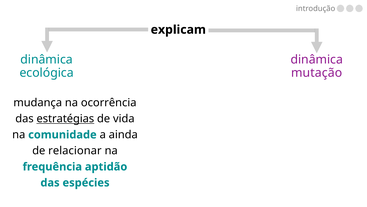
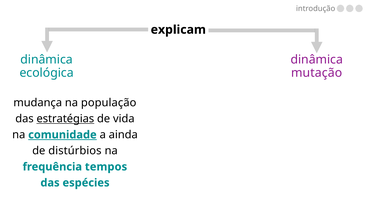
ocorrência: ocorrência -> população
comunidade underline: none -> present
relacionar: relacionar -> distúrbios
aptidão: aptidão -> tempos
